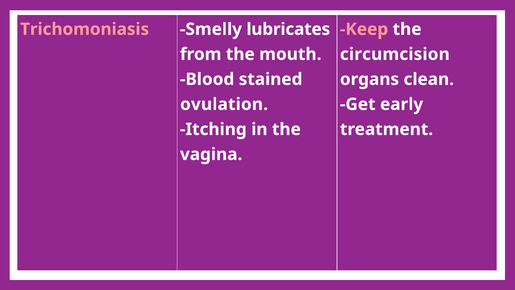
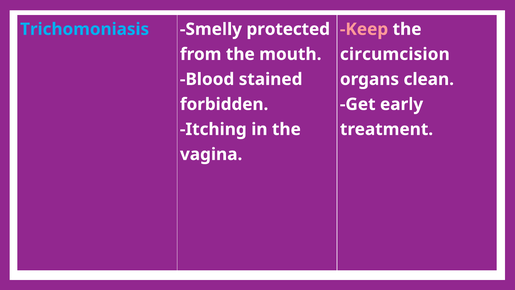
Trichomoniasis colour: pink -> light blue
lubricates: lubricates -> protected
ovulation: ovulation -> forbidden
